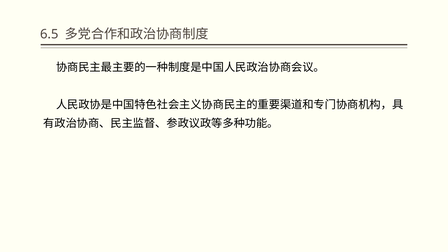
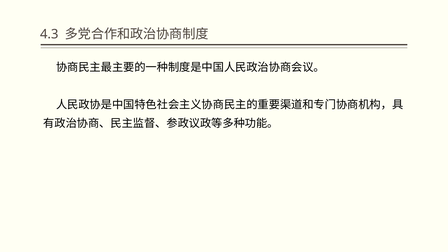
6.5: 6.5 -> 4.3
